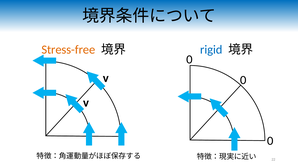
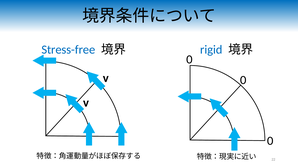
Stress-free colour: orange -> blue
